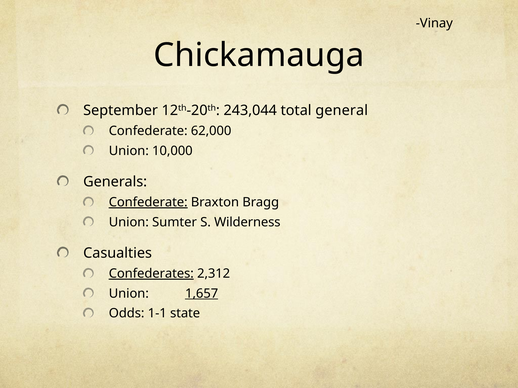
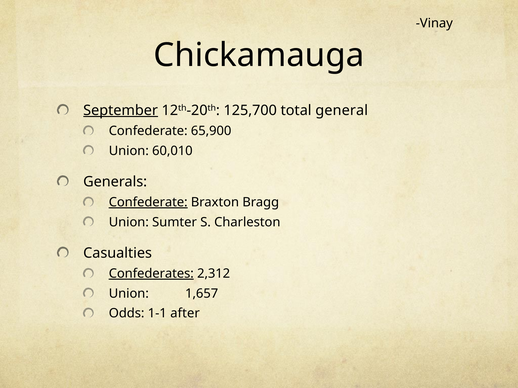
September underline: none -> present
243,044: 243,044 -> 125,700
62,000: 62,000 -> 65,900
10,000: 10,000 -> 60,010
Wilderness: Wilderness -> Charleston
1,657 underline: present -> none
state: state -> after
